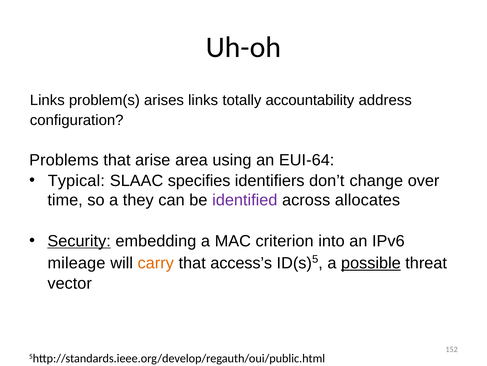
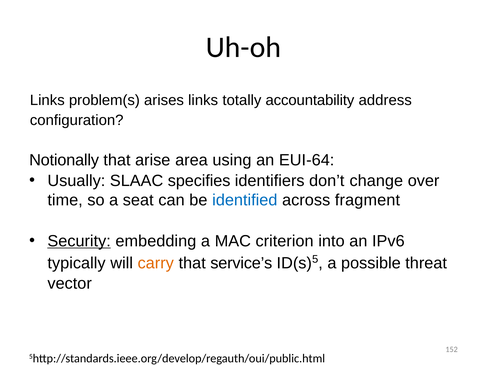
Problems: Problems -> Notionally
Typical: Typical -> Usually
they: they -> seat
identified colour: purple -> blue
allocates: allocates -> fragment
mileage: mileage -> typically
access’s: access’s -> service’s
possible underline: present -> none
